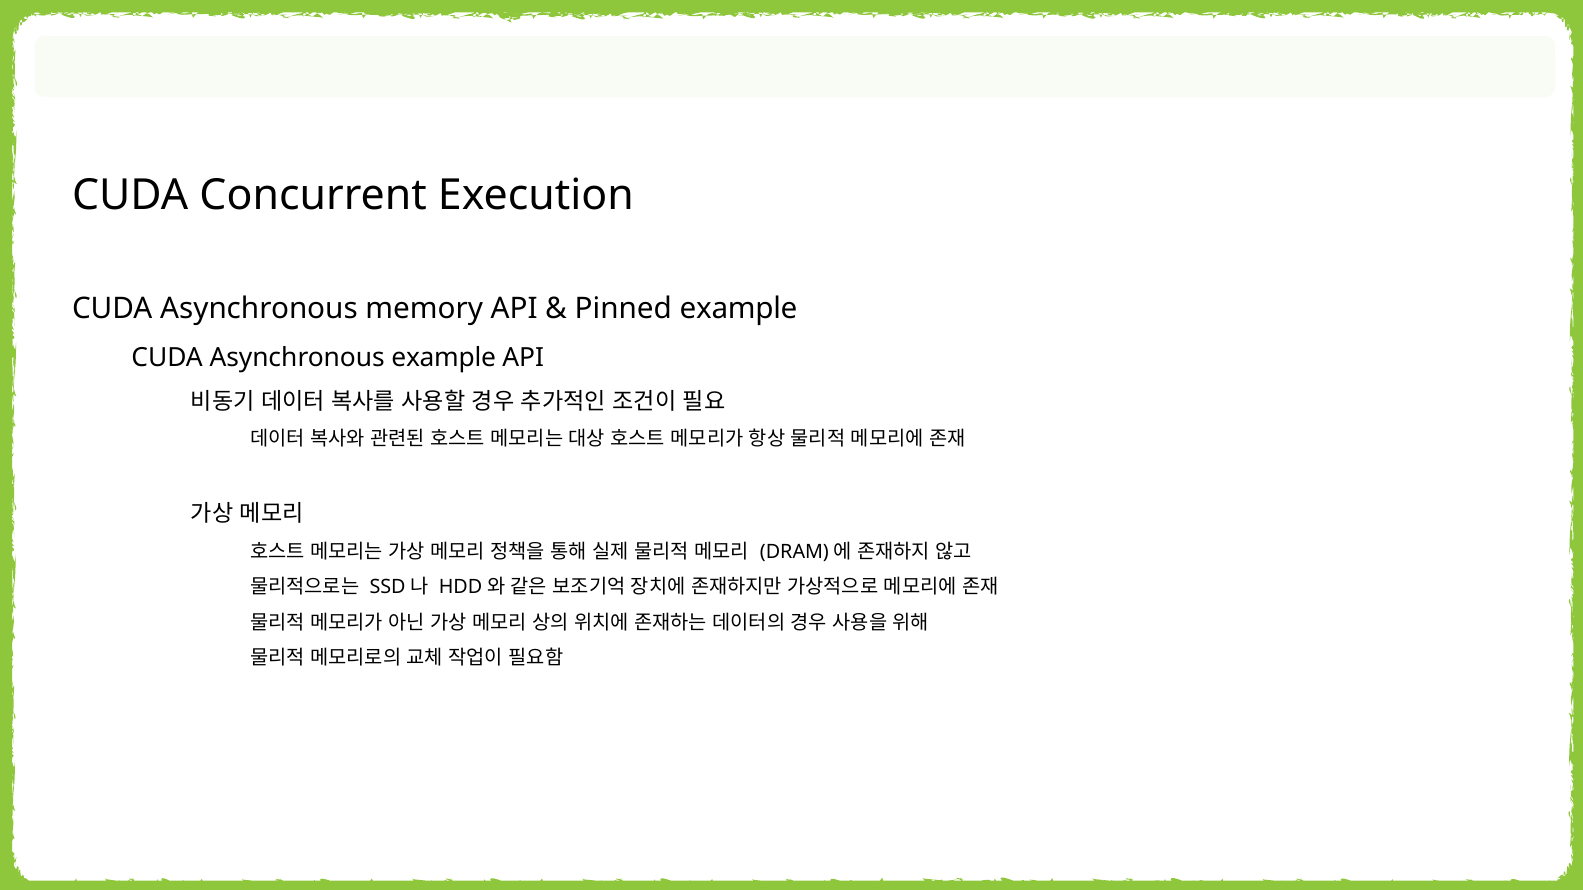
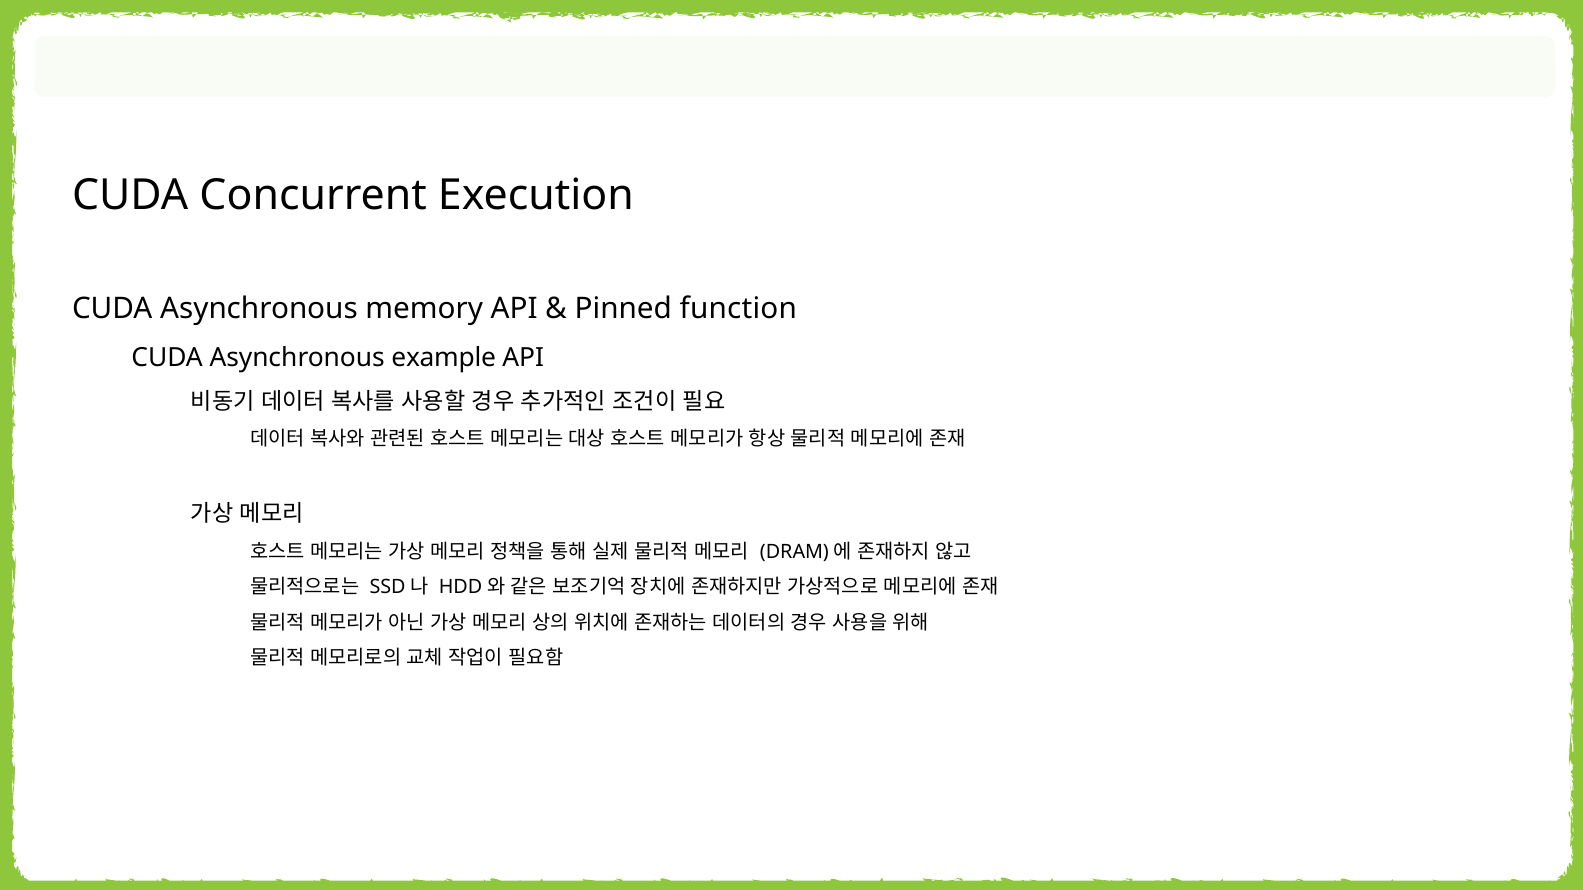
Pinned example: example -> function
